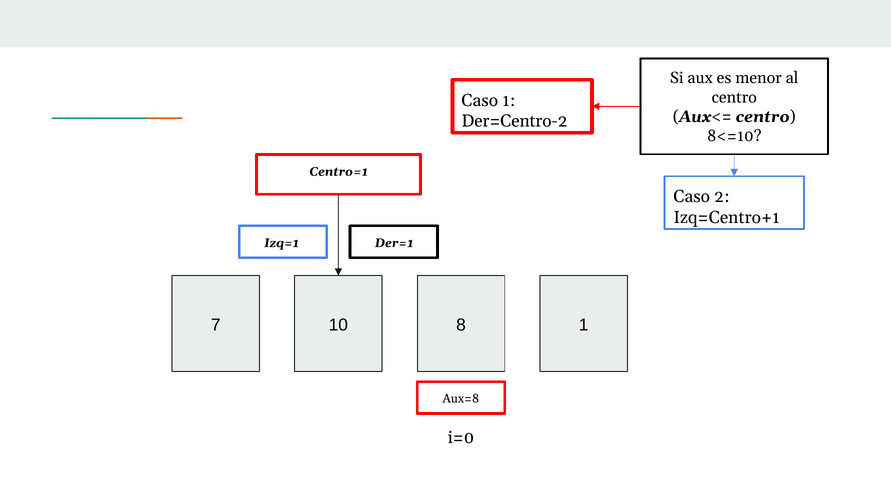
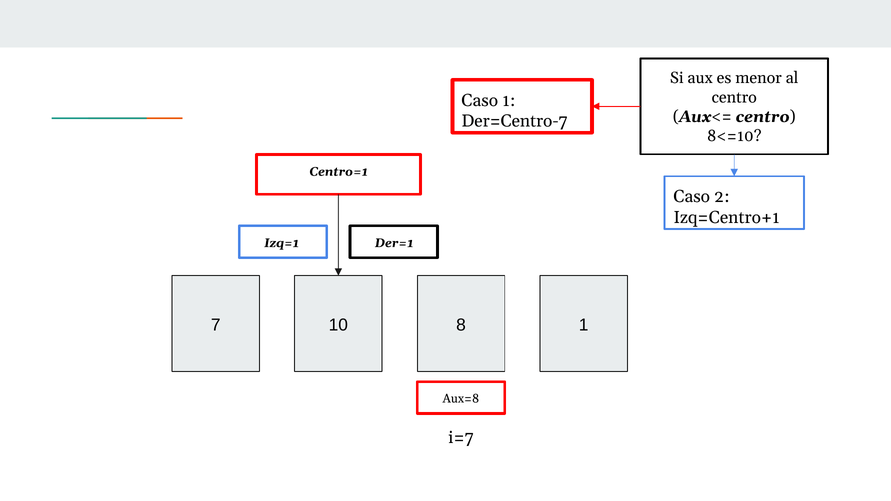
Der=Centro-2: Der=Centro-2 -> Der=Centro-7
i=0: i=0 -> i=7
